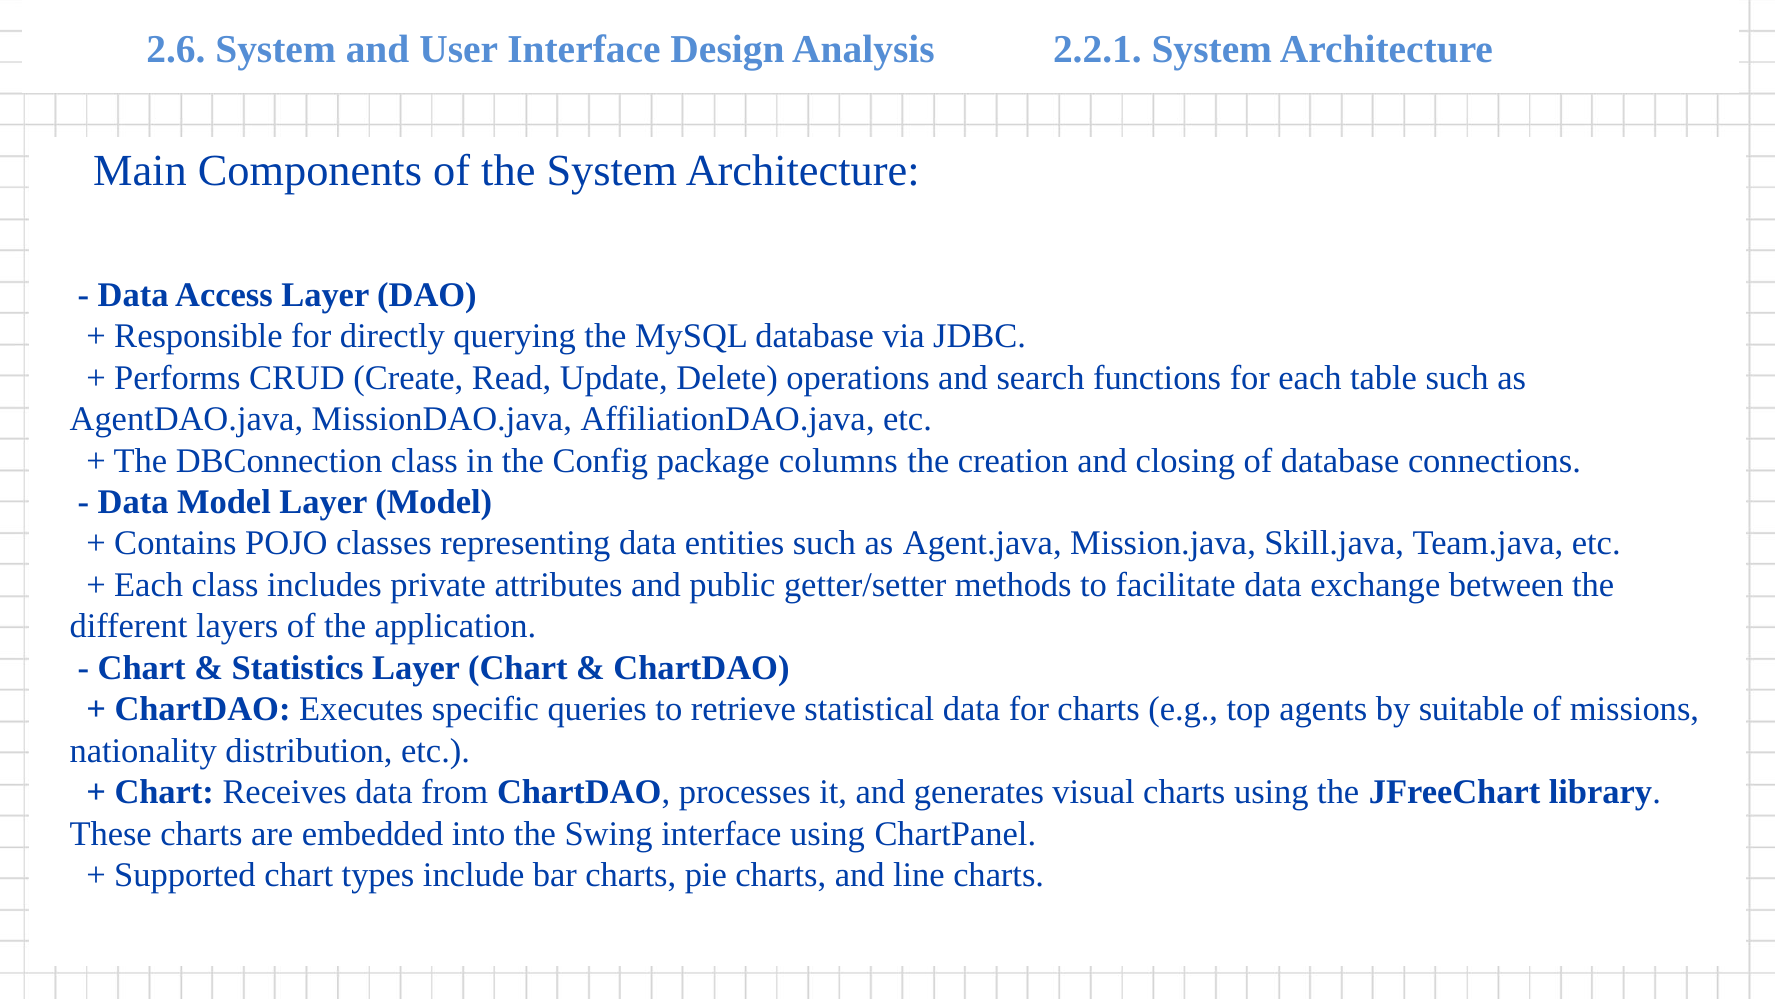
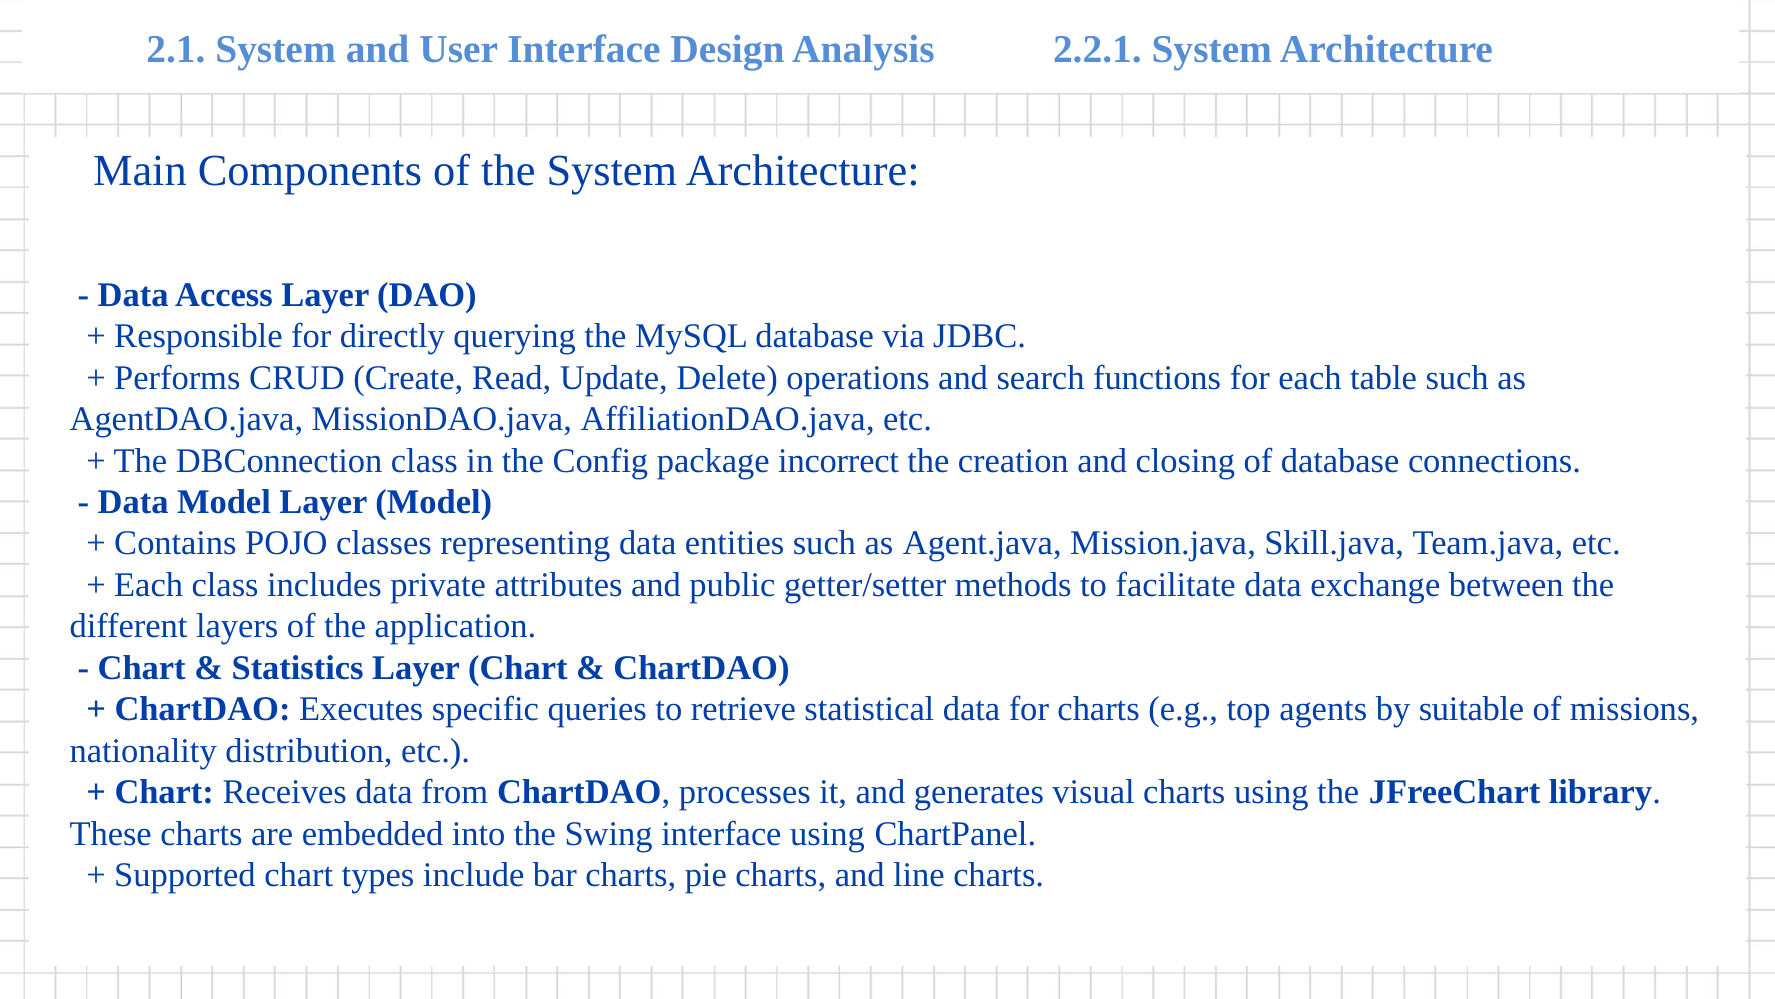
2.6: 2.6 -> 2.1
columns: columns -> incorrect
